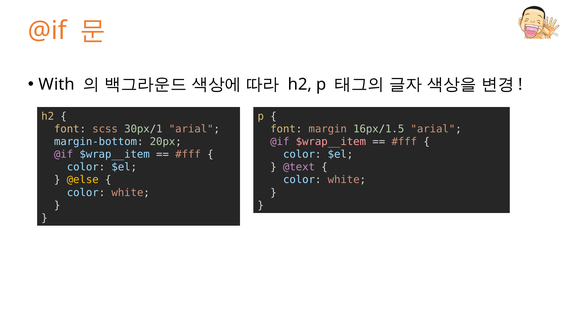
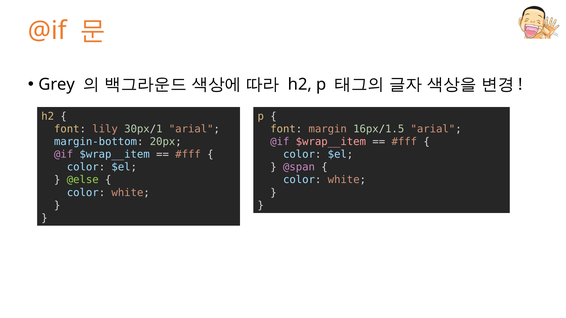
With: With -> Grey
scss: scss -> lily
@text: @text -> @span
@else colour: yellow -> light green
